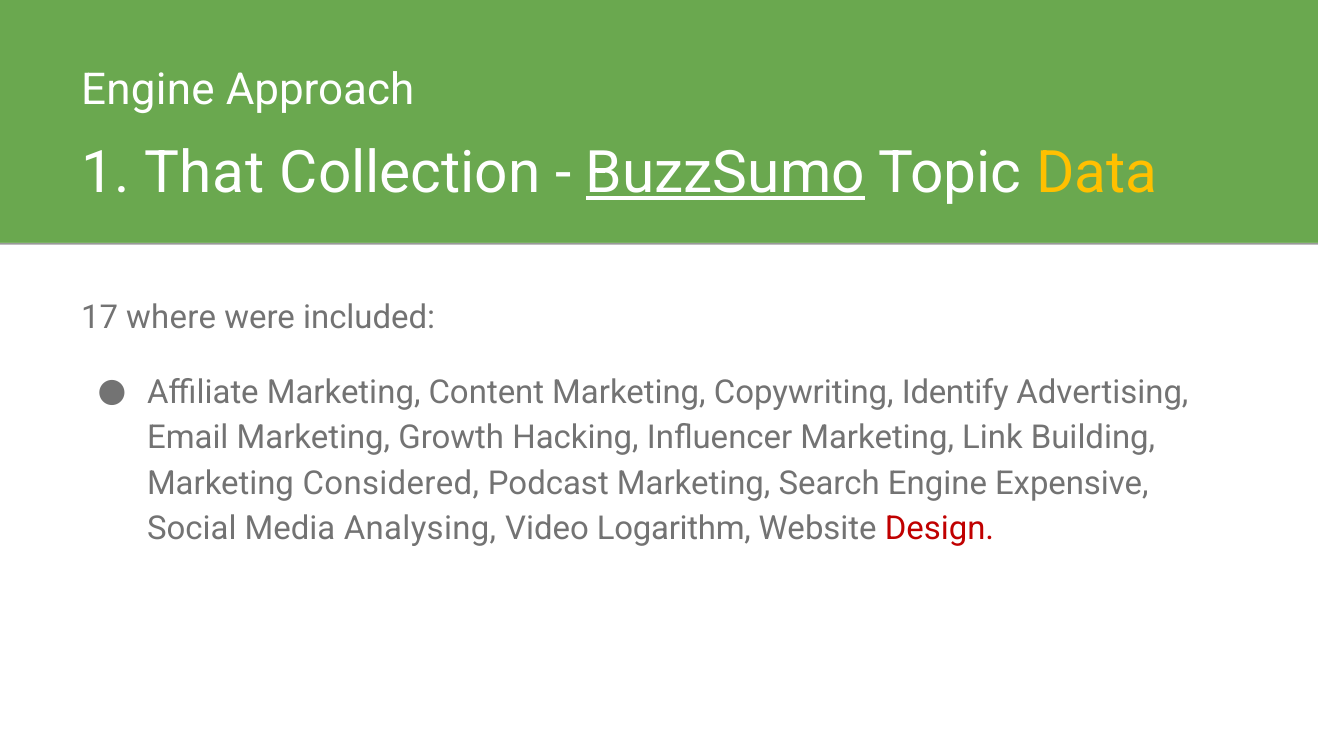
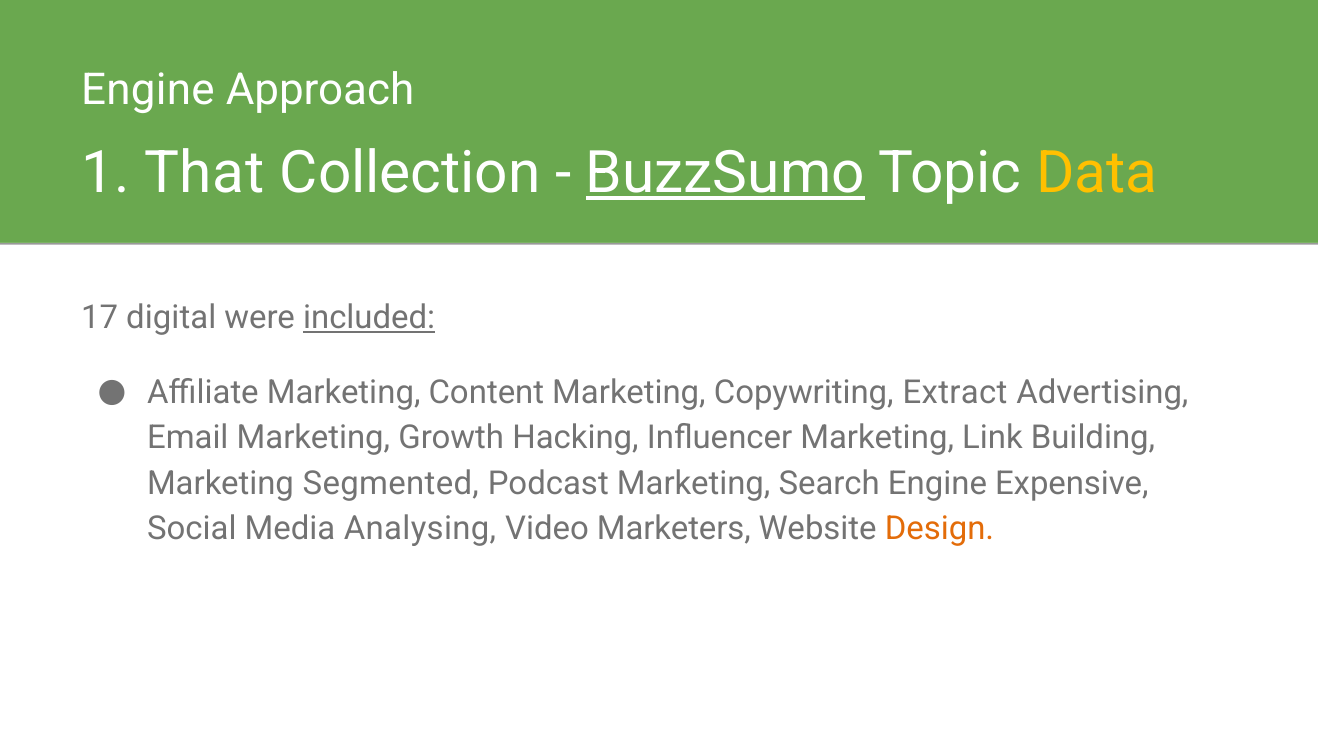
where: where -> digital
included underline: none -> present
Identify at (955, 393): Identify -> Extract
Considered: Considered -> Segmented
Logarithm: Logarithm -> Marketers
Design colour: red -> orange
